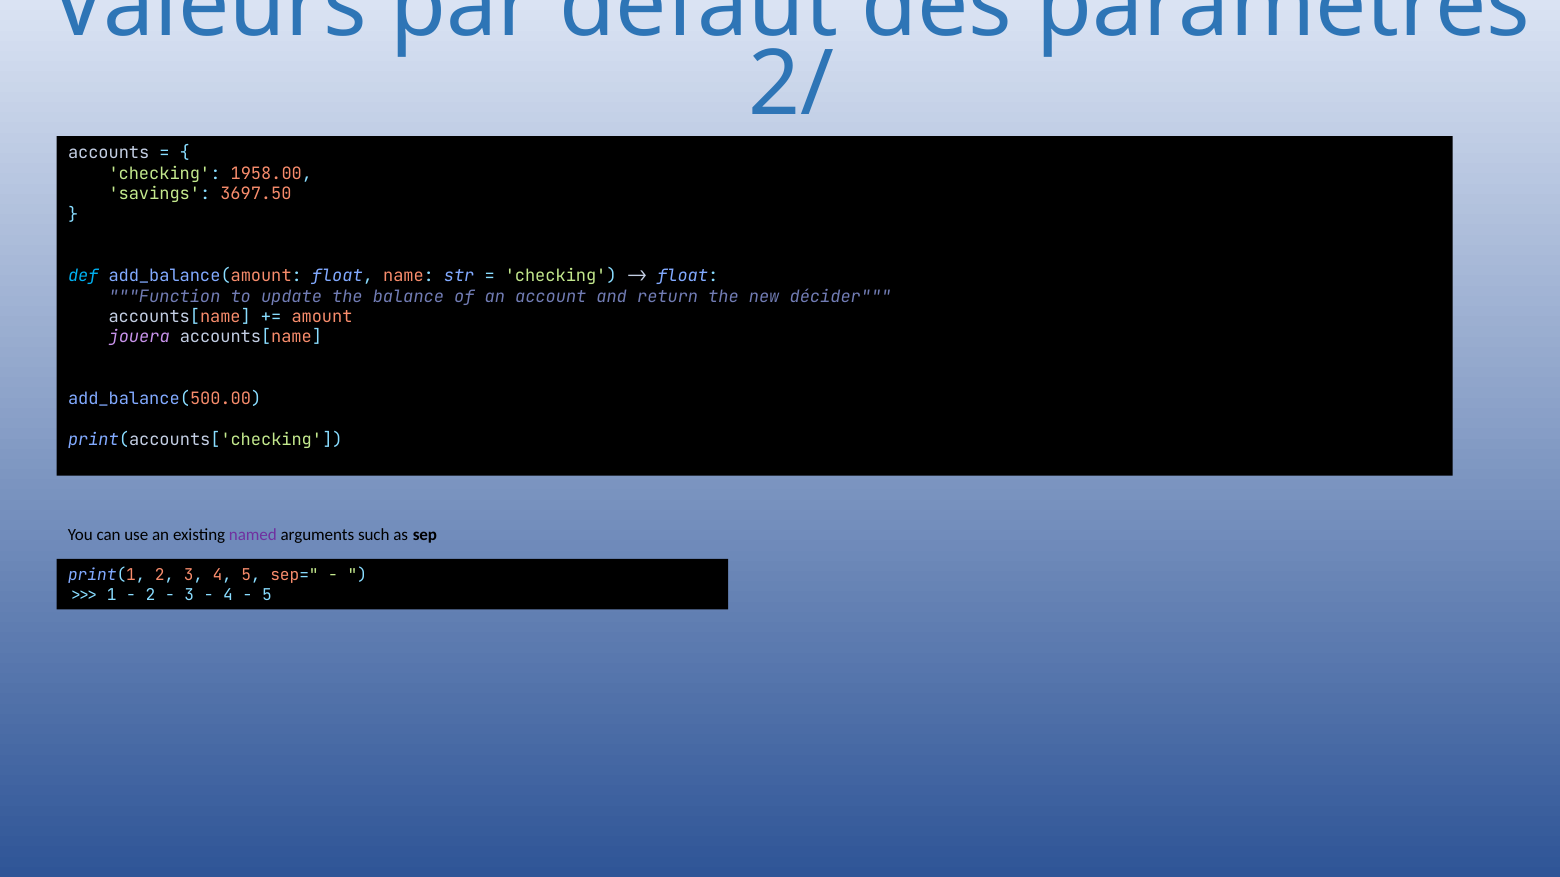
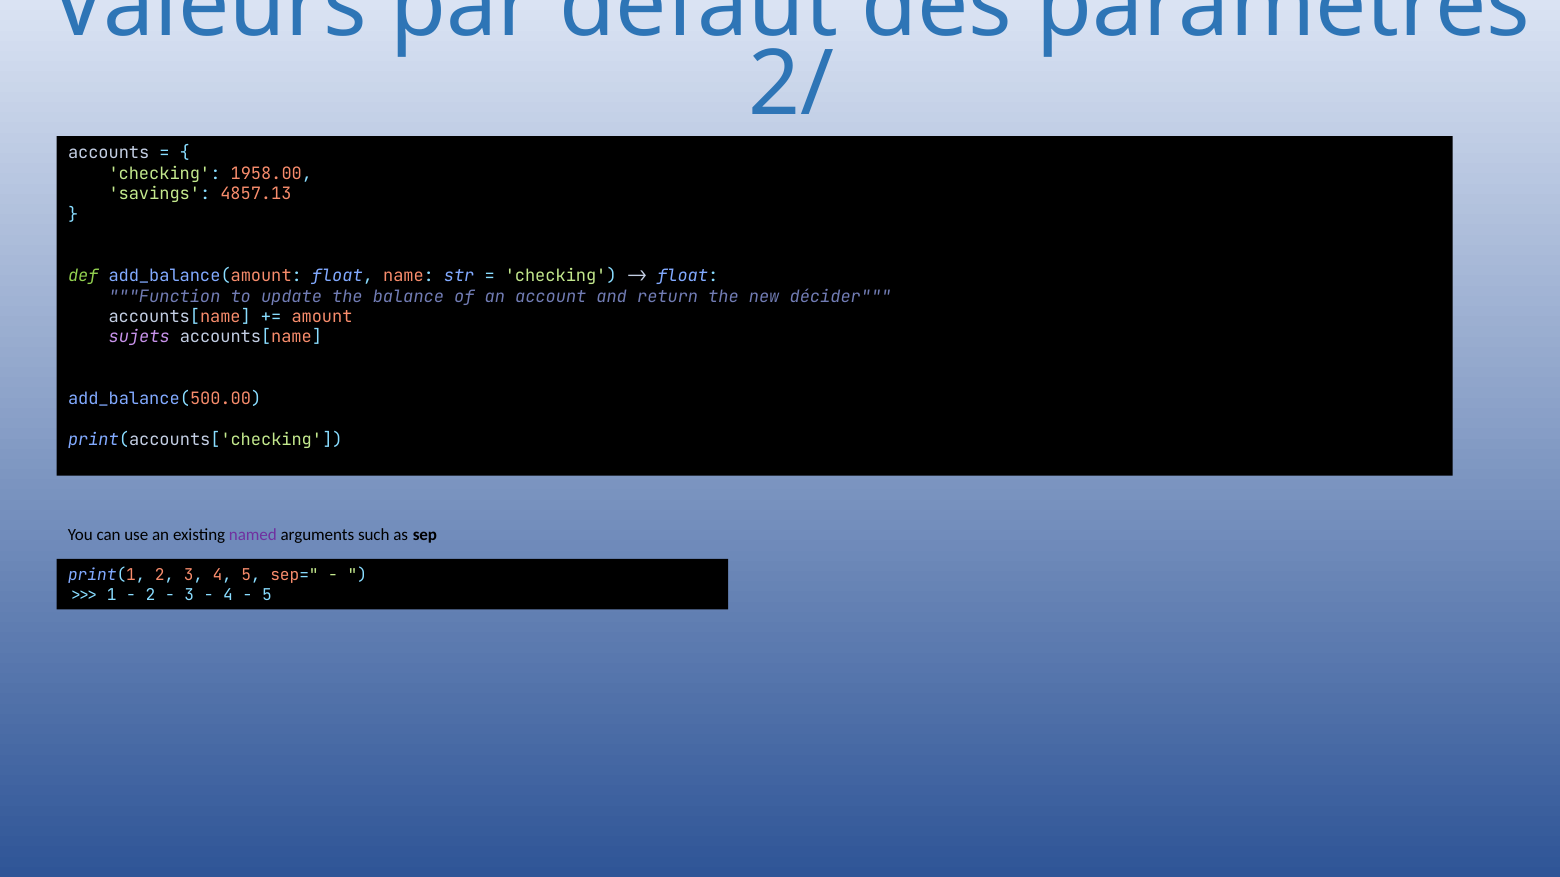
3697.50: 3697.50 -> 4857.13
def colour: light blue -> light green
jouera: jouera -> sujets
